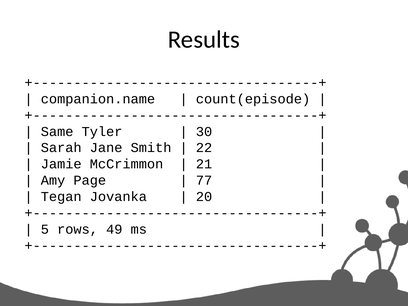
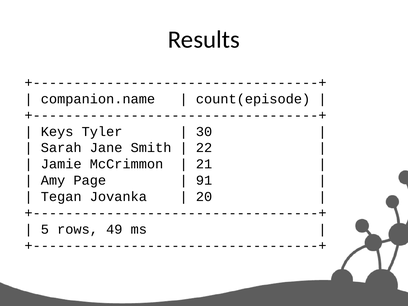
Same: Same -> Keys
77: 77 -> 91
